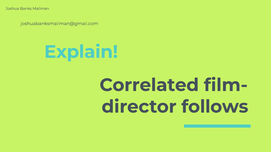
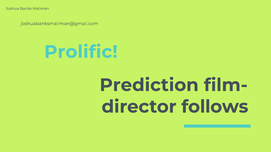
Explain: Explain -> Prolific
Correlated: Correlated -> Prediction
